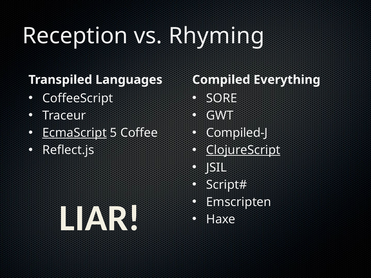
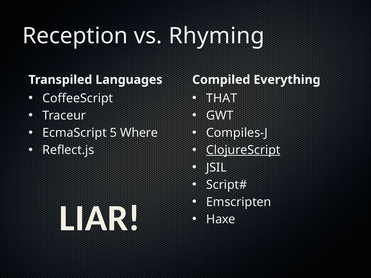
SORE: SORE -> THAT
EcmaScript underline: present -> none
Coffee: Coffee -> Where
Compiled-J: Compiled-J -> Compiles-J
